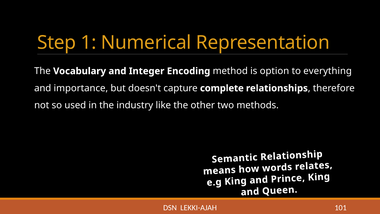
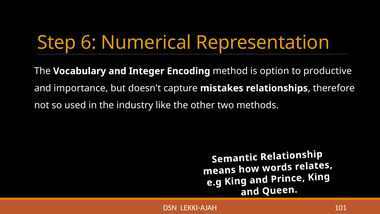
1: 1 -> 6
everything: everything -> productive
complete: complete -> mistakes
